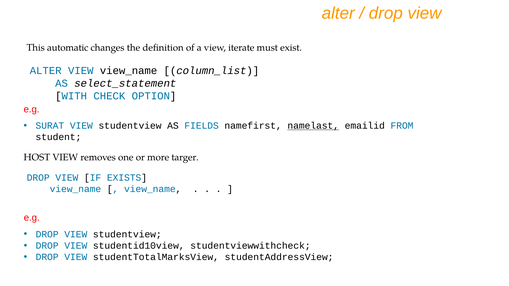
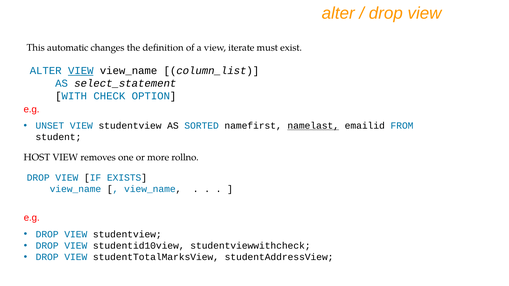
VIEW at (81, 71) underline: none -> present
SURAT: SURAT -> UNSET
FIELDS: FIELDS -> SORTED
targer: targer -> rollno
